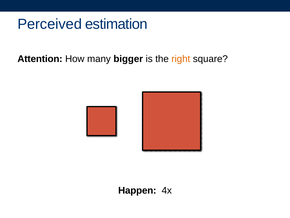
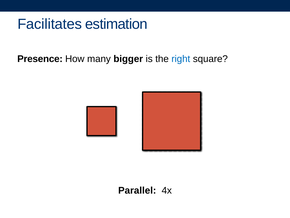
Perceived: Perceived -> Facilitates
Attention: Attention -> Presence
right colour: orange -> blue
Happen: Happen -> Parallel
